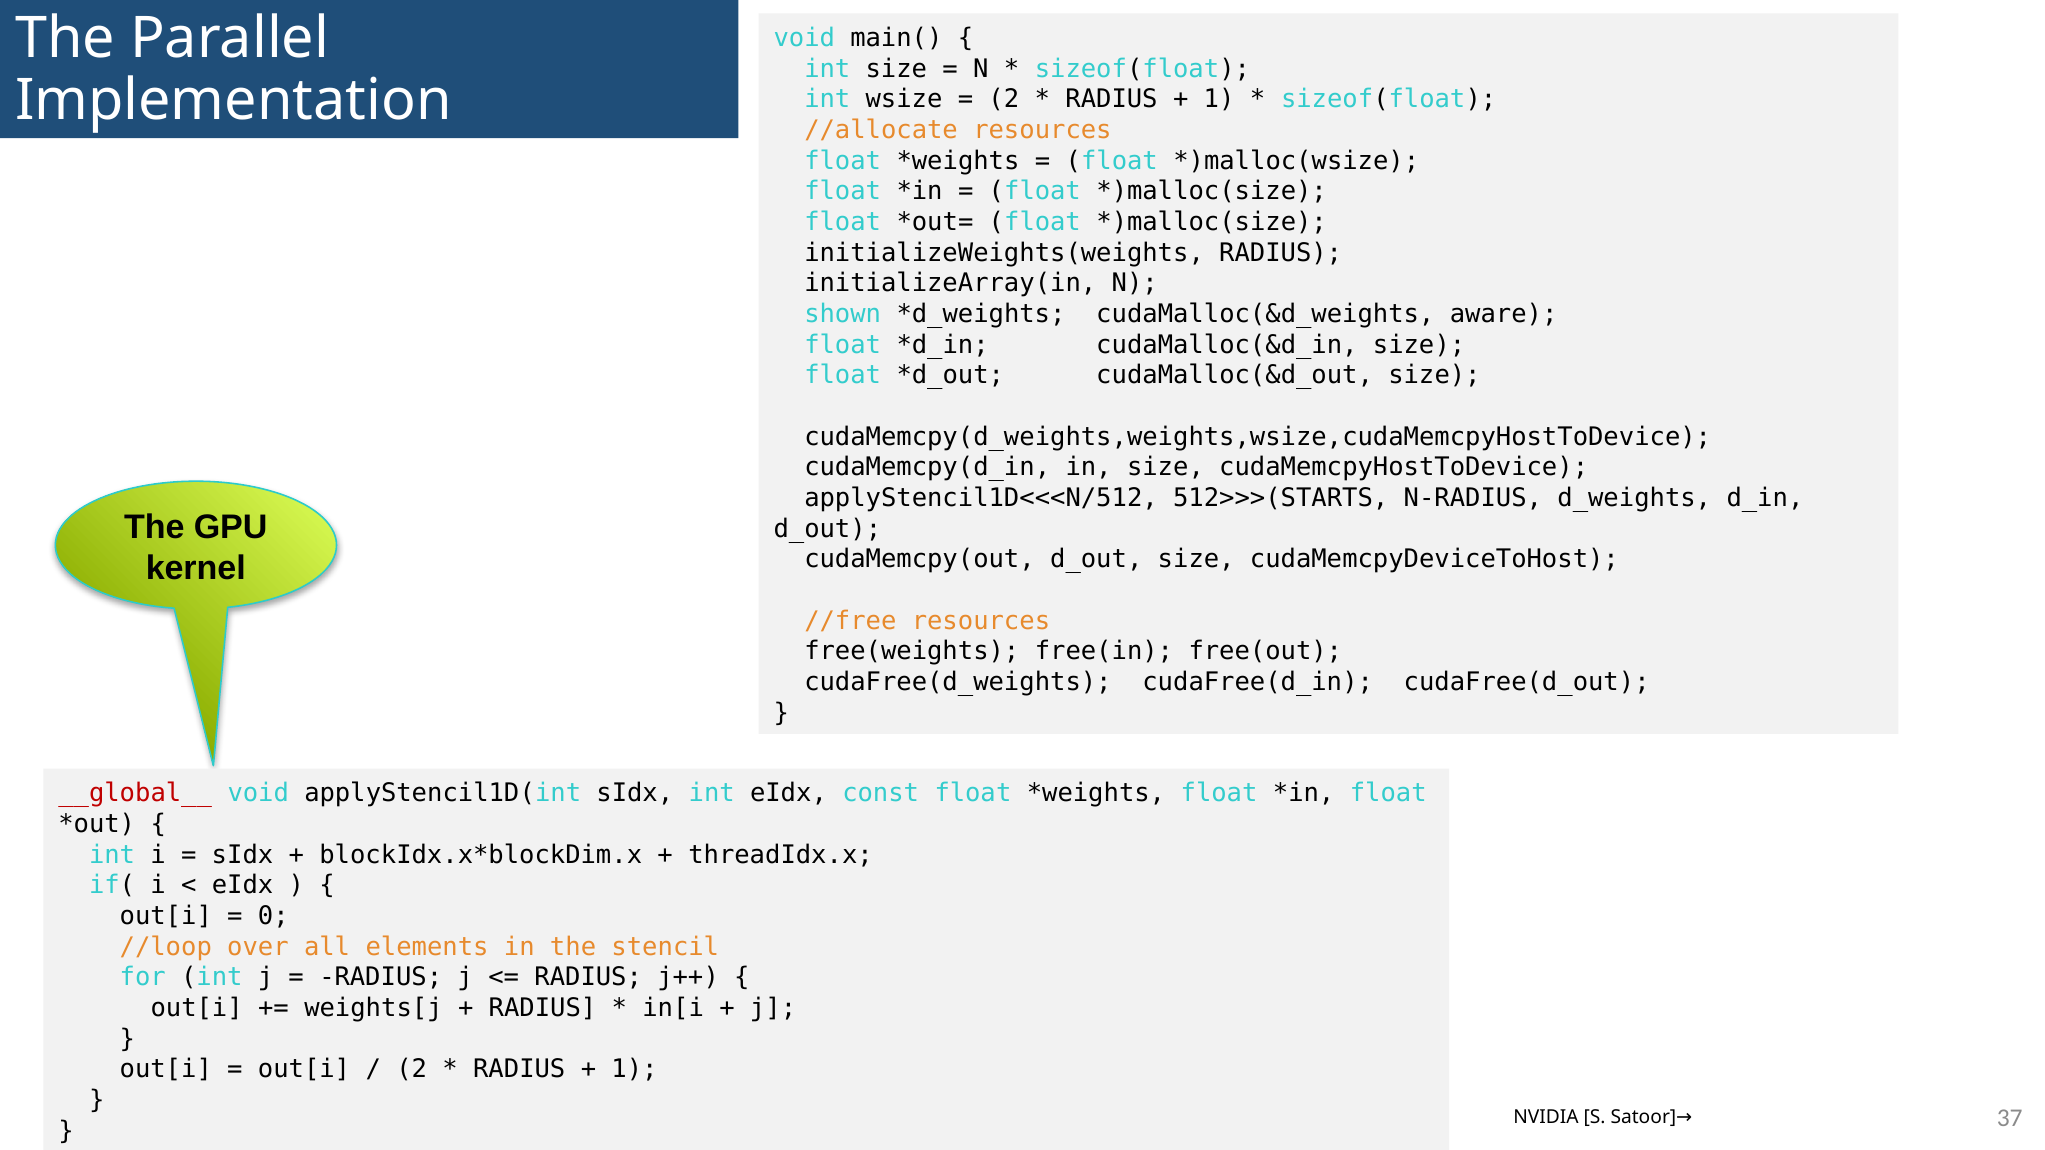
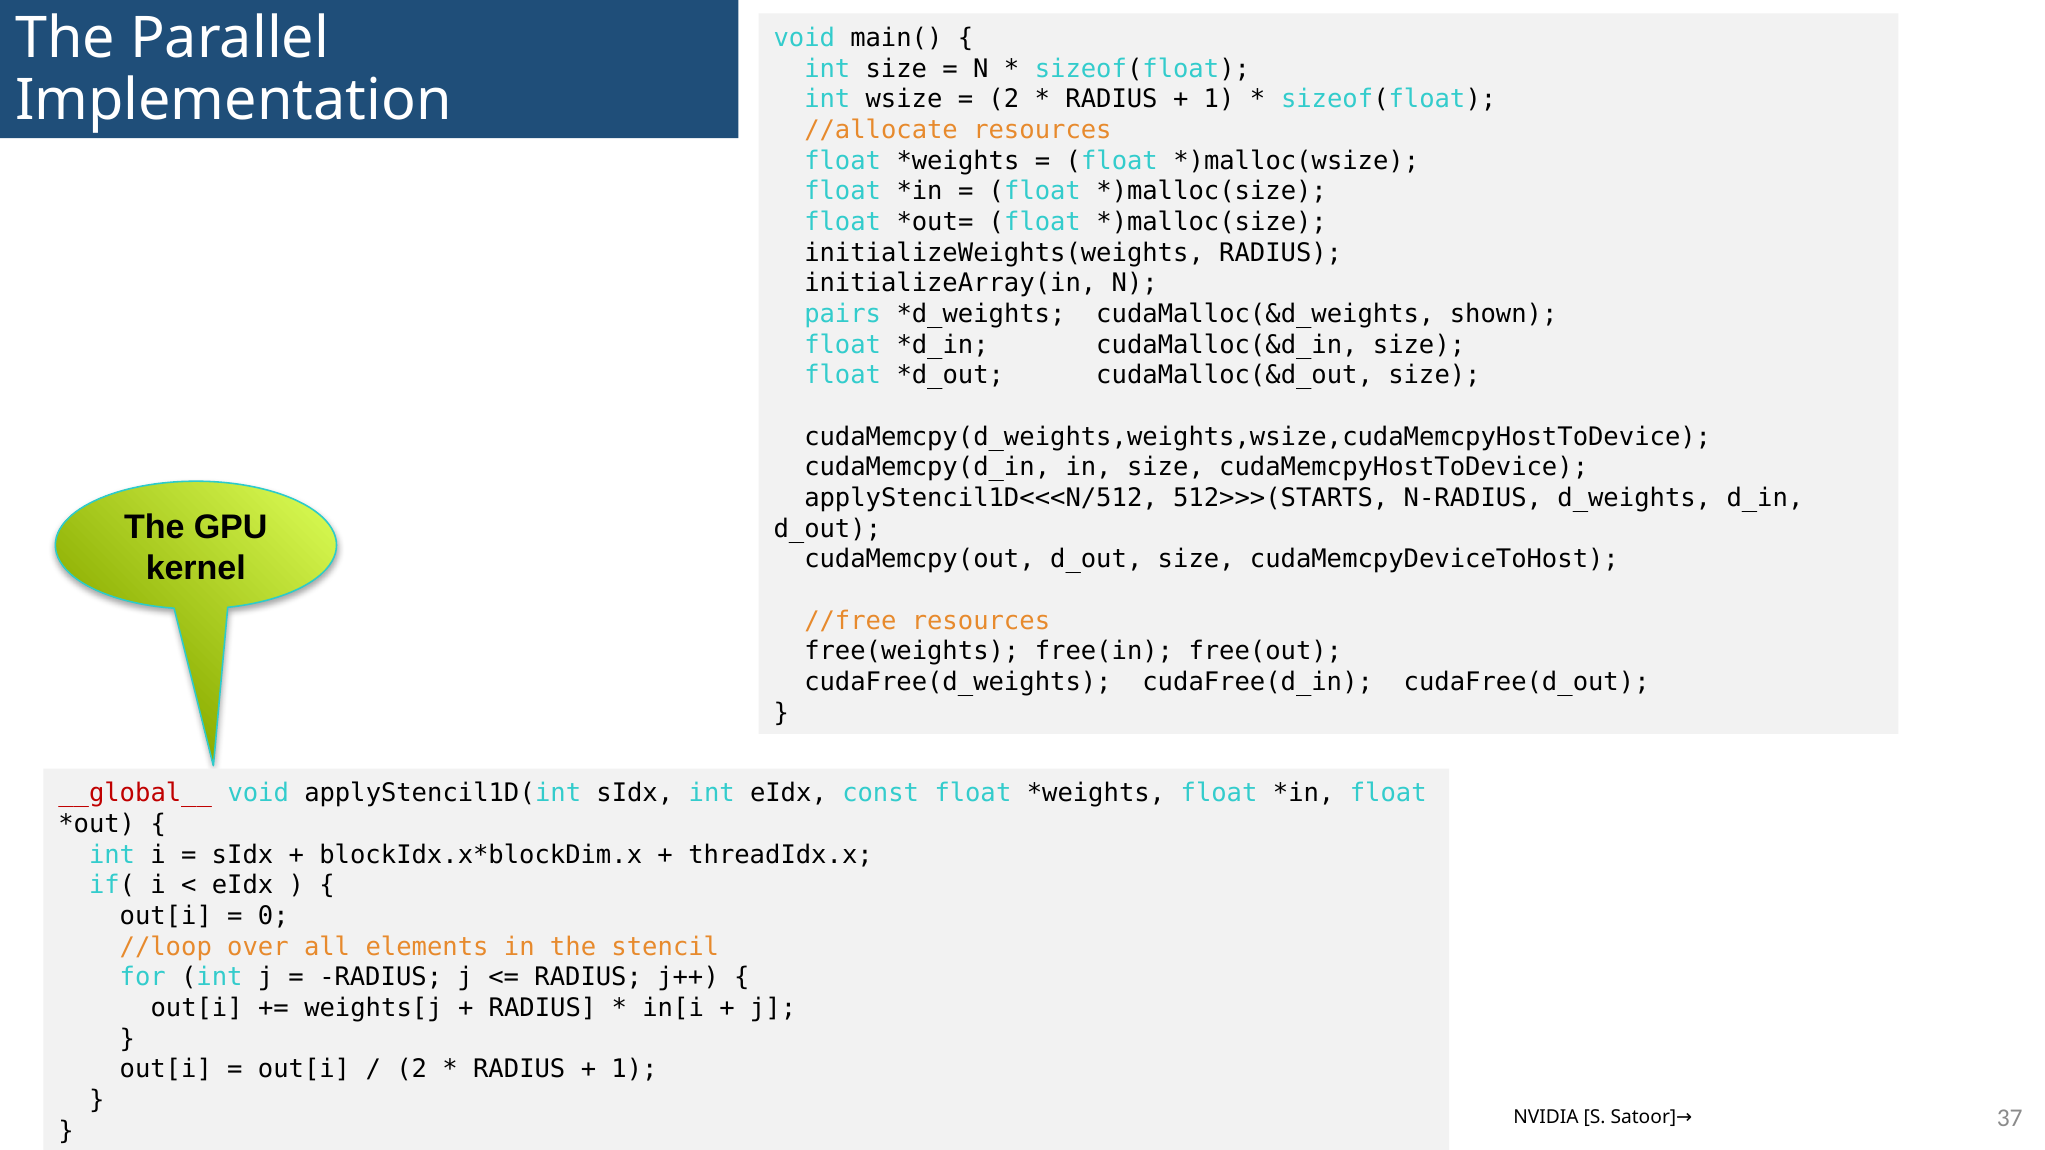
shown: shown -> pairs
aware: aware -> shown
